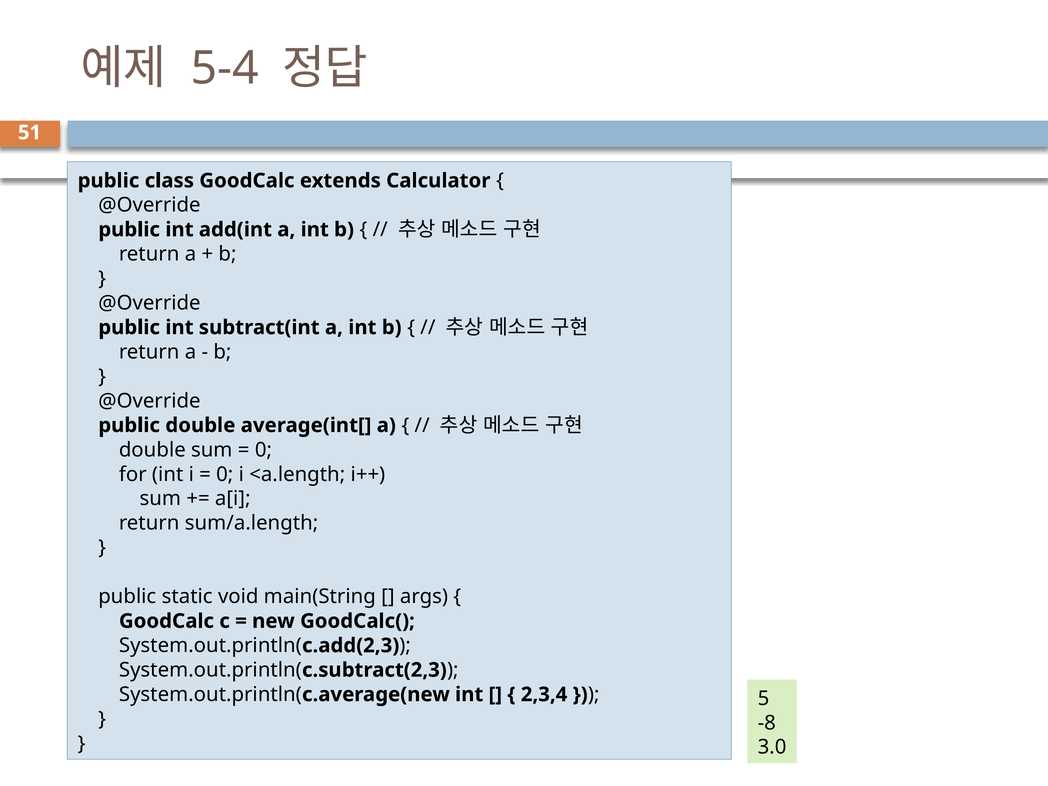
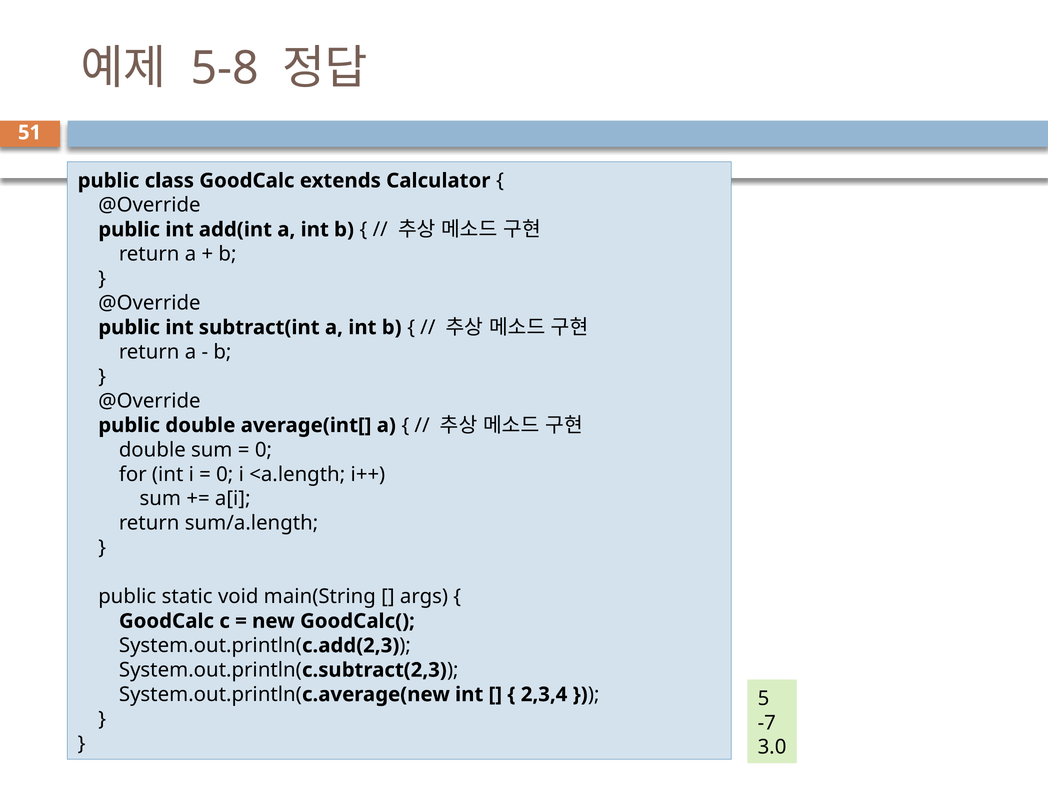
5-4: 5-4 -> 5-8
-8: -8 -> -7
